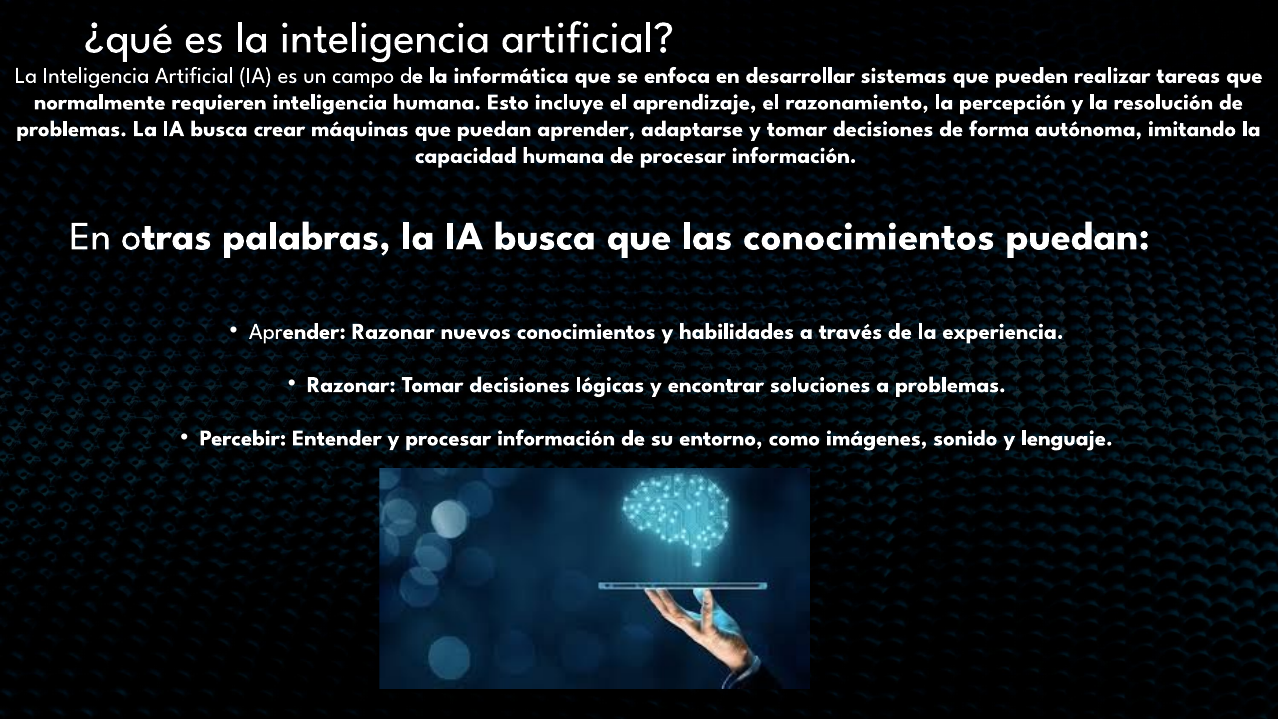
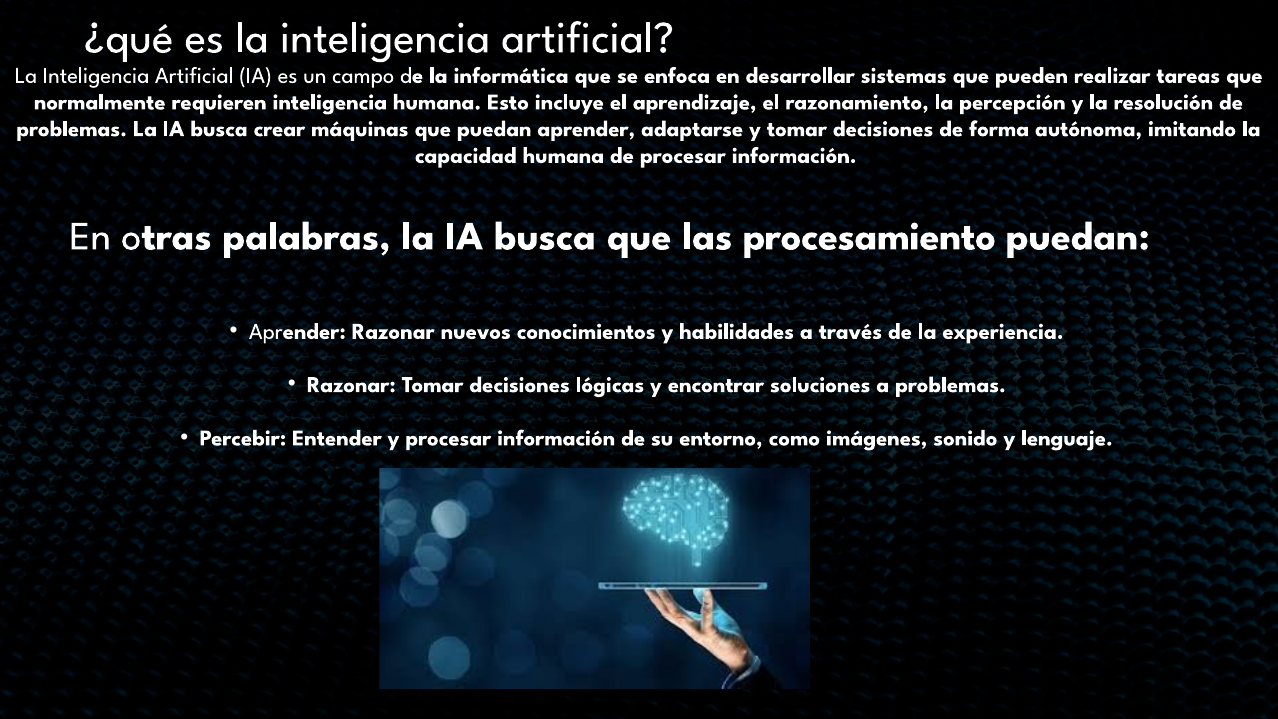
las conocimientos: conocimientos -> procesamiento
